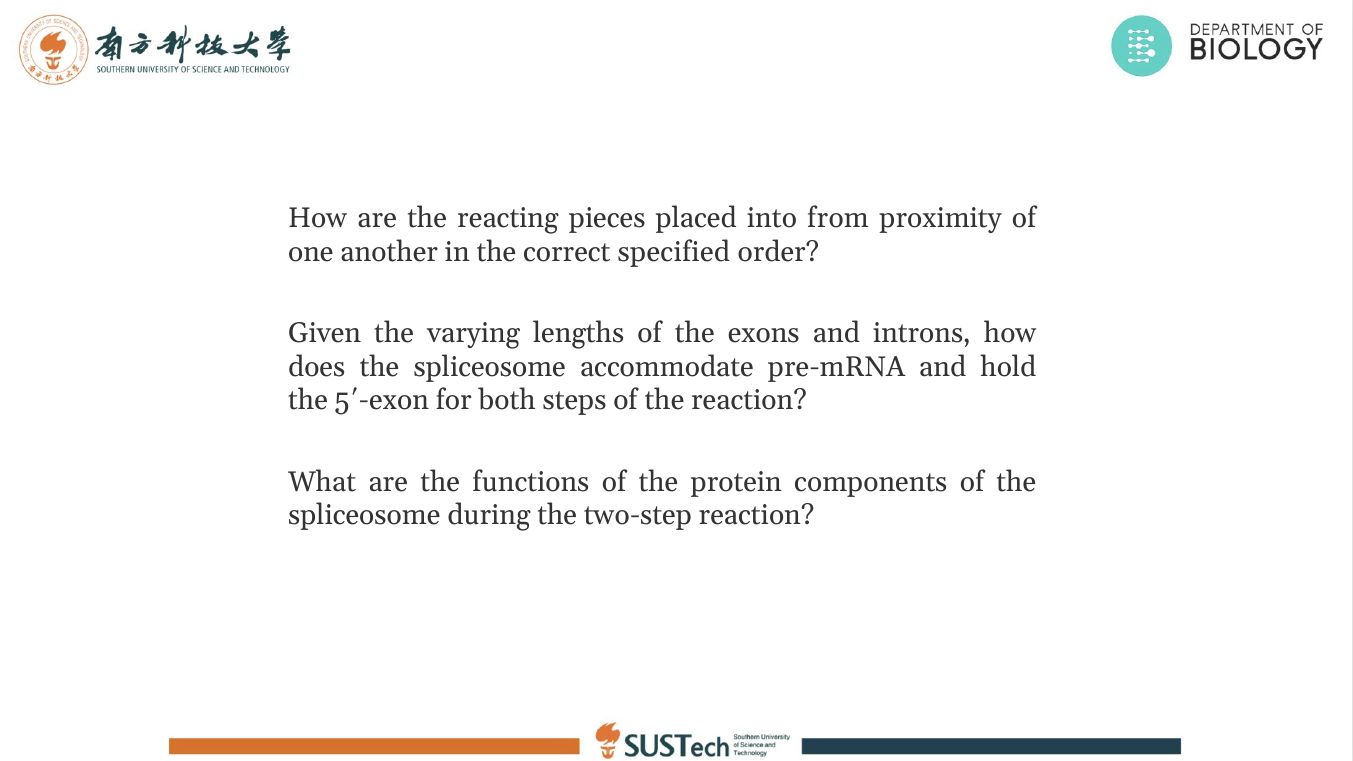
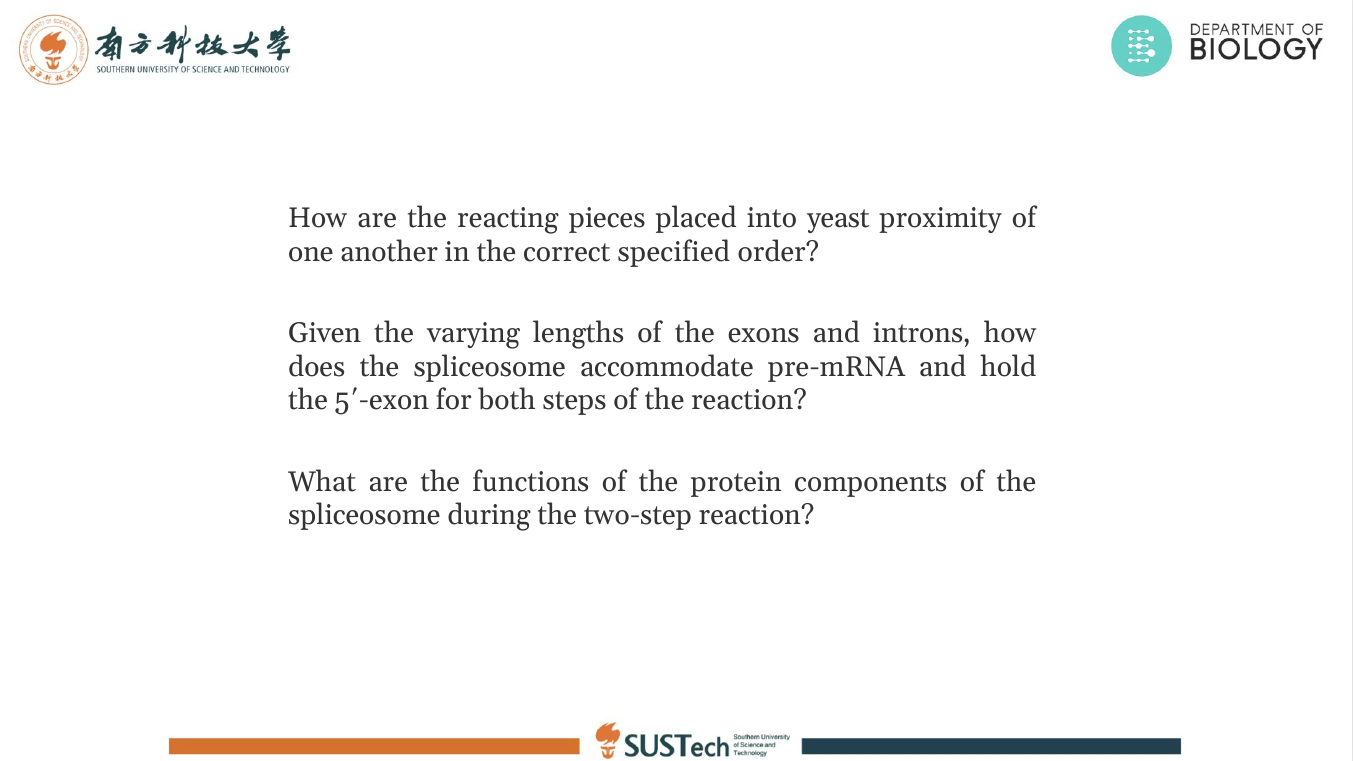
from: from -> yeast
